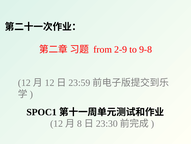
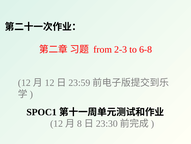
2-9: 2-9 -> 2-3
9-8: 9-8 -> 6-8
